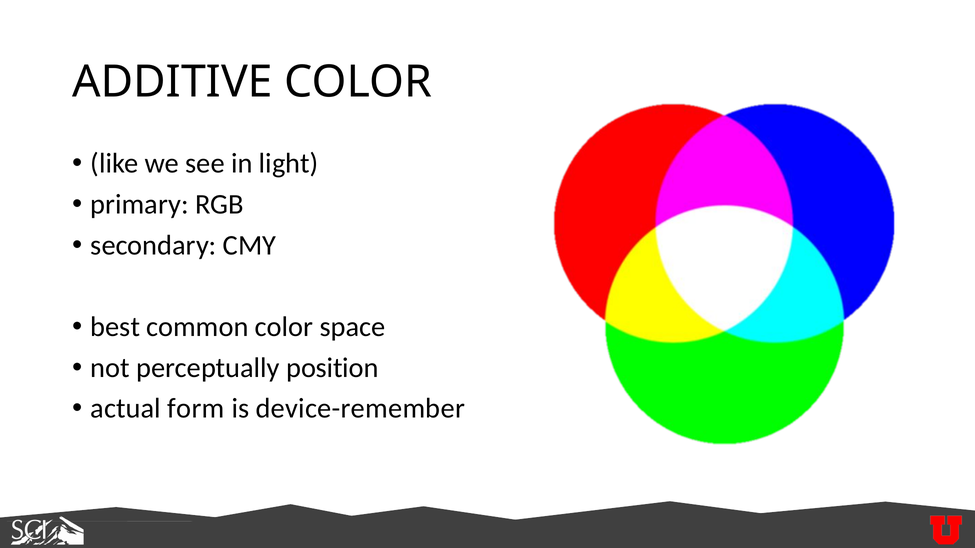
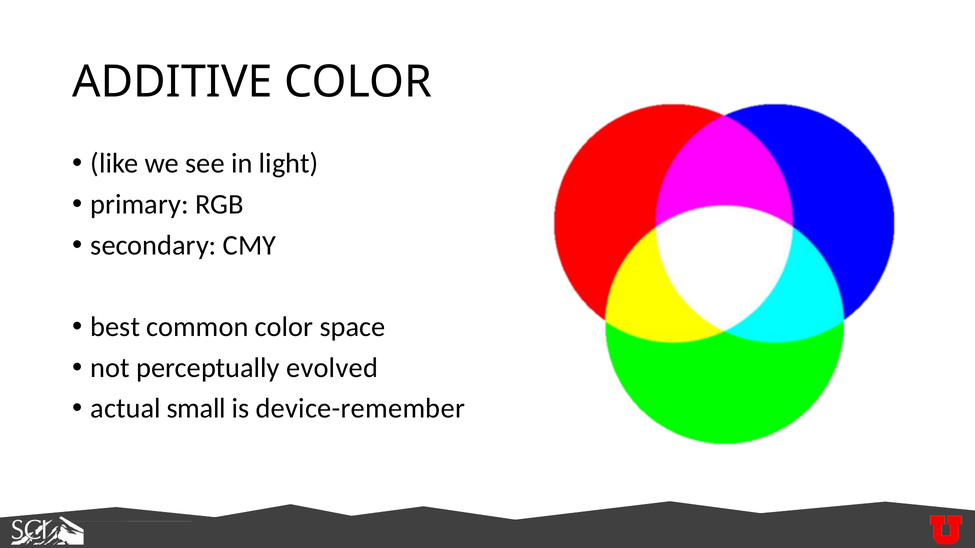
position: position -> evolved
form: form -> small
